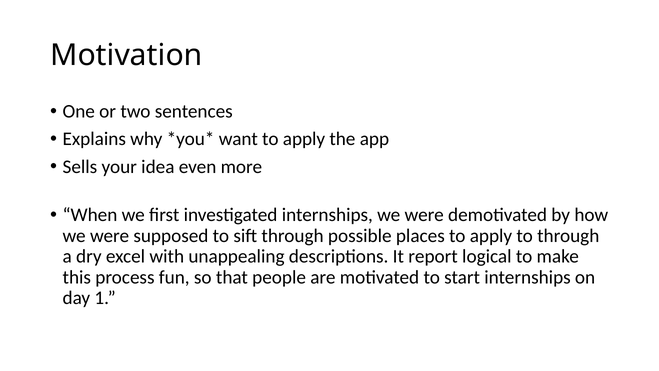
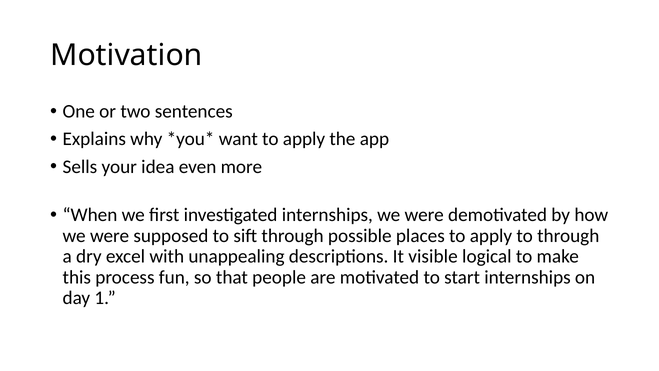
report: report -> visible
